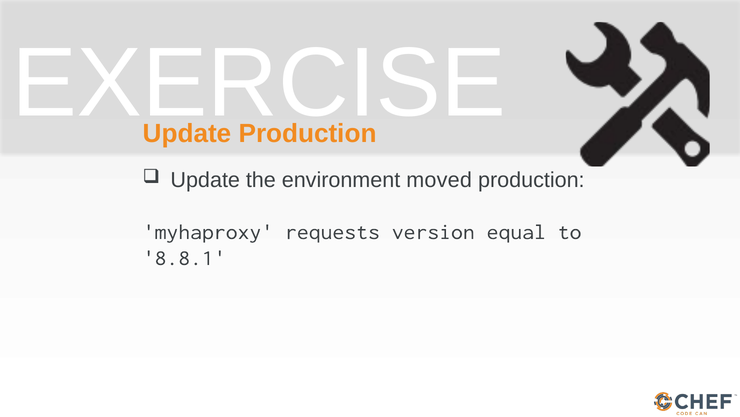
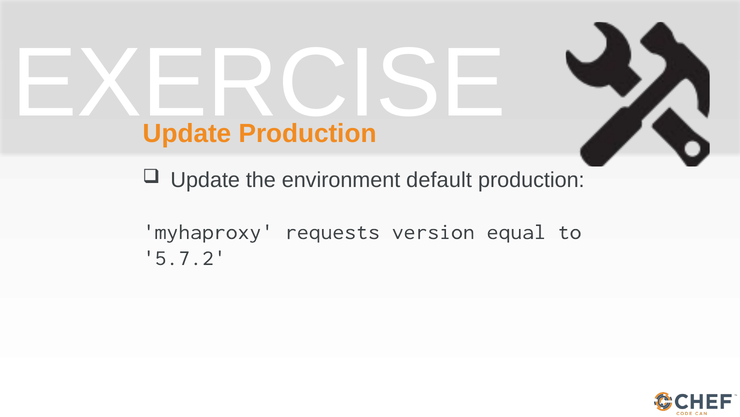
moved: moved -> default
8.8.1: 8.8.1 -> 5.7.2
